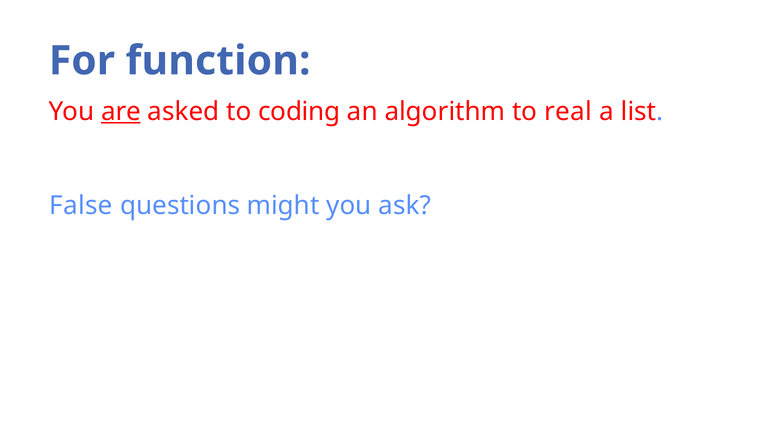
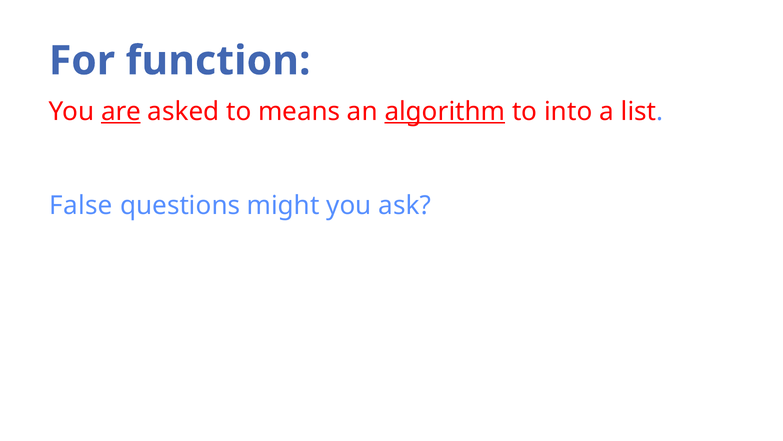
coding: coding -> means
algorithm underline: none -> present
real: real -> into
